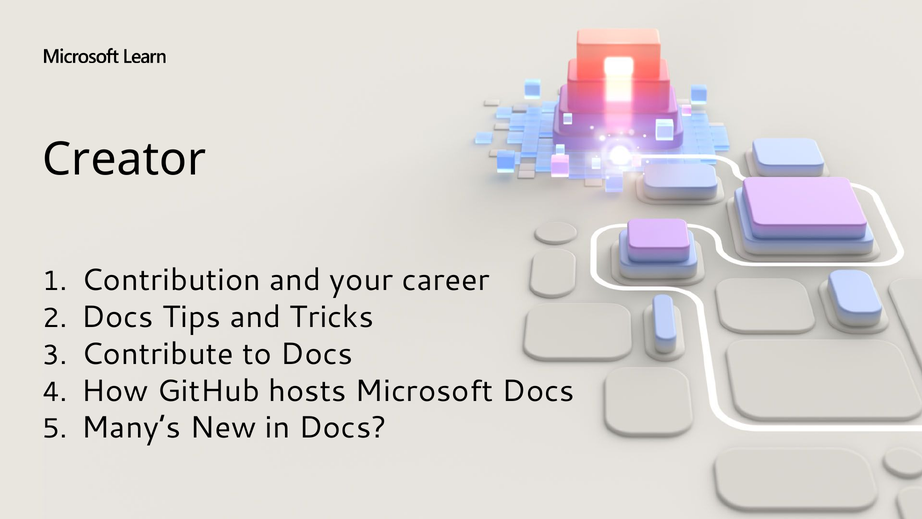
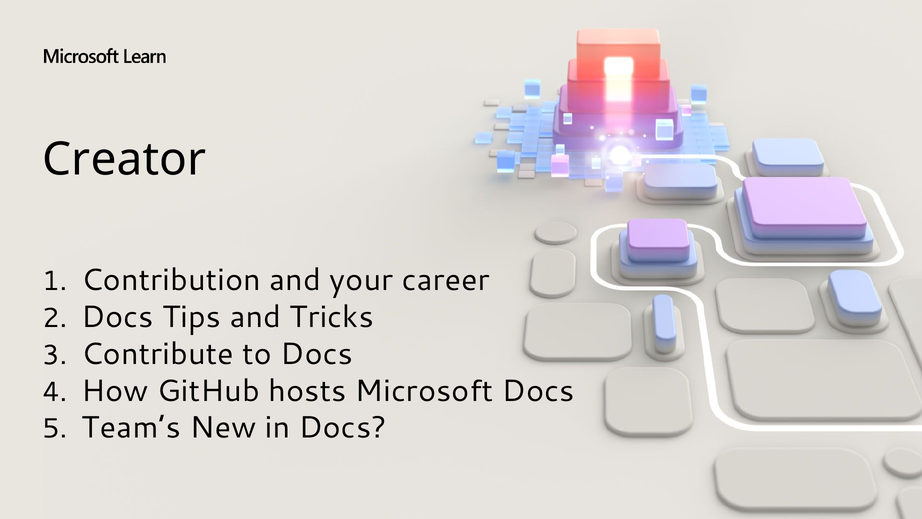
Many’s: Many’s -> Team’s
